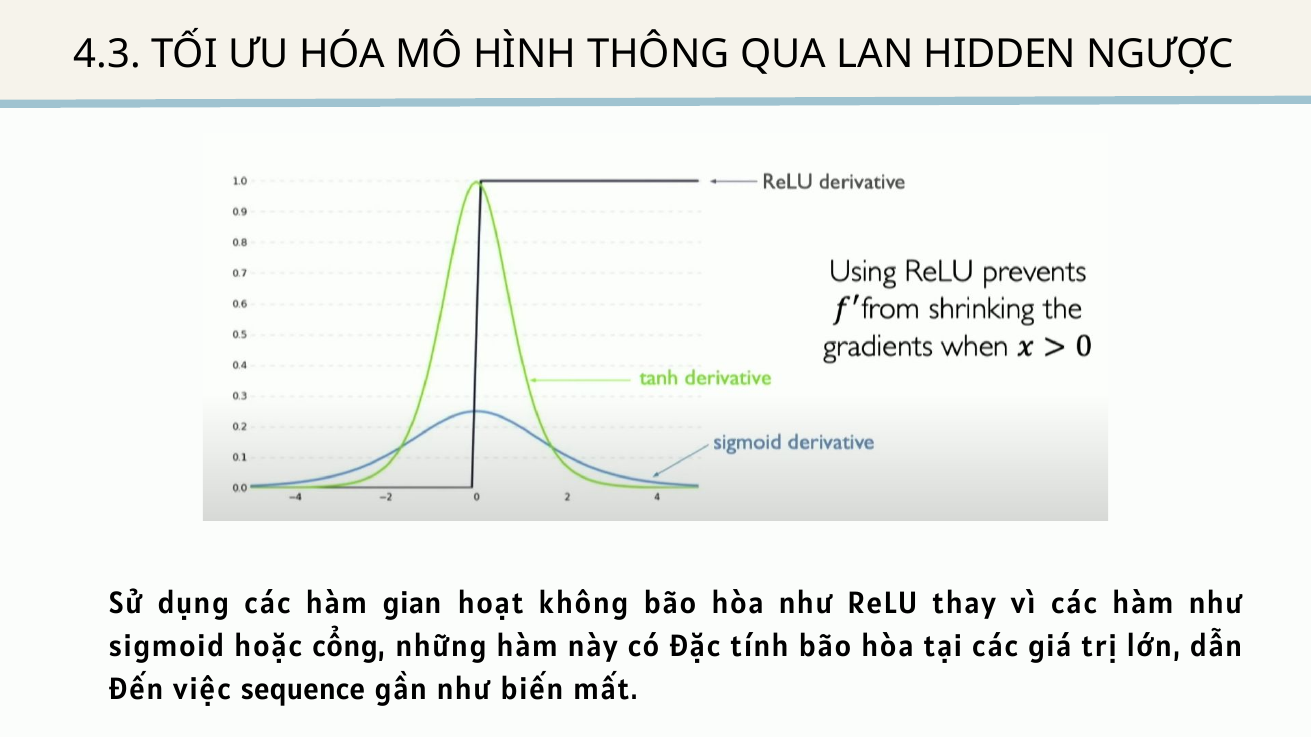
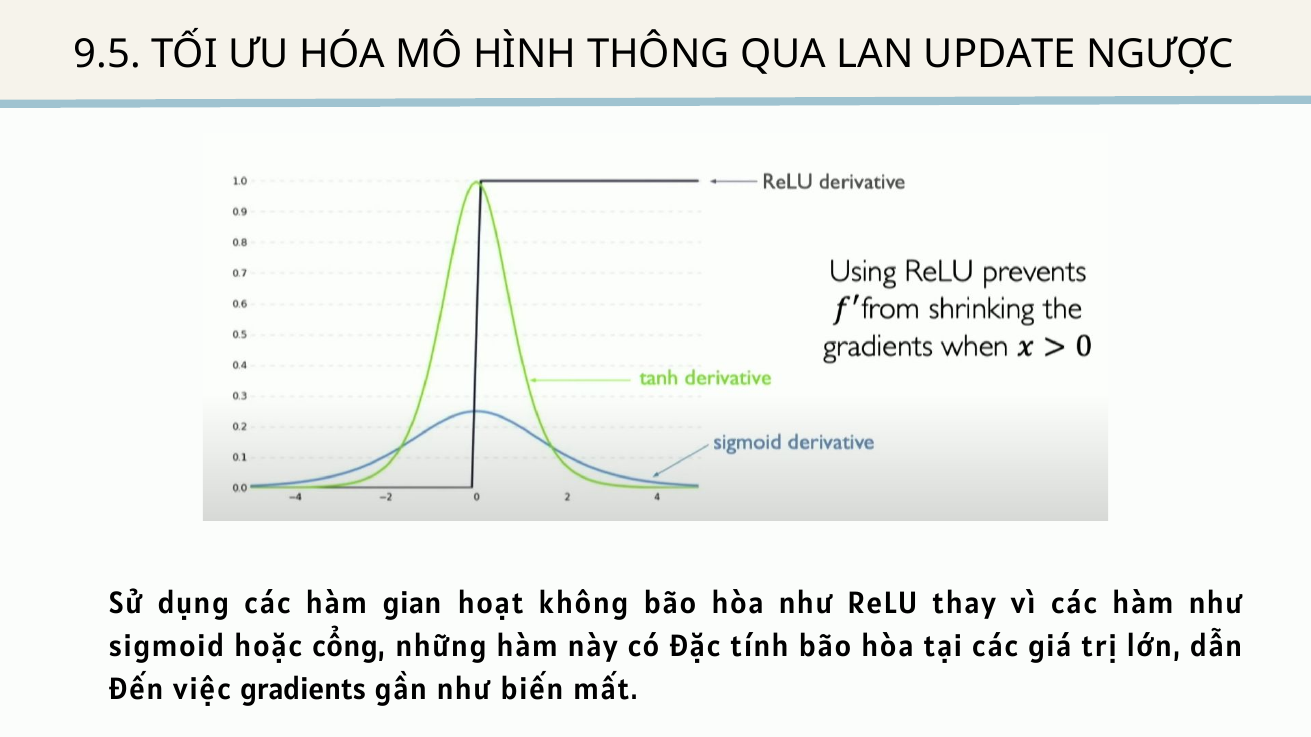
4.3: 4.3 -> 9.5
HIDDEN: HIDDEN -> UPDATE
sequence: sequence -> gradients
